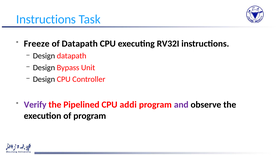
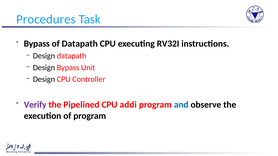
Instructions at (46, 19): Instructions -> Procedures
Freeze at (37, 44): Freeze -> Bypass
and colour: purple -> blue
